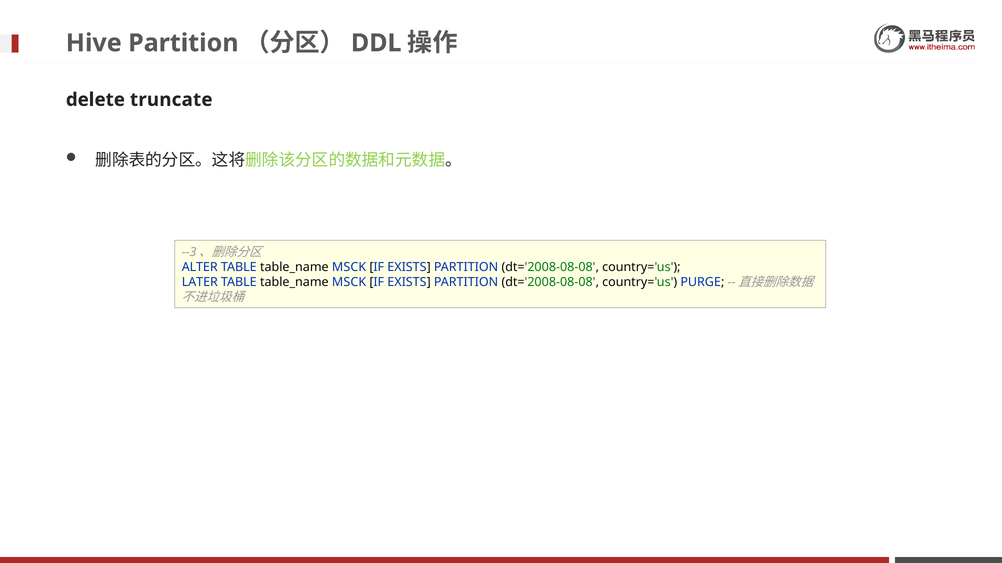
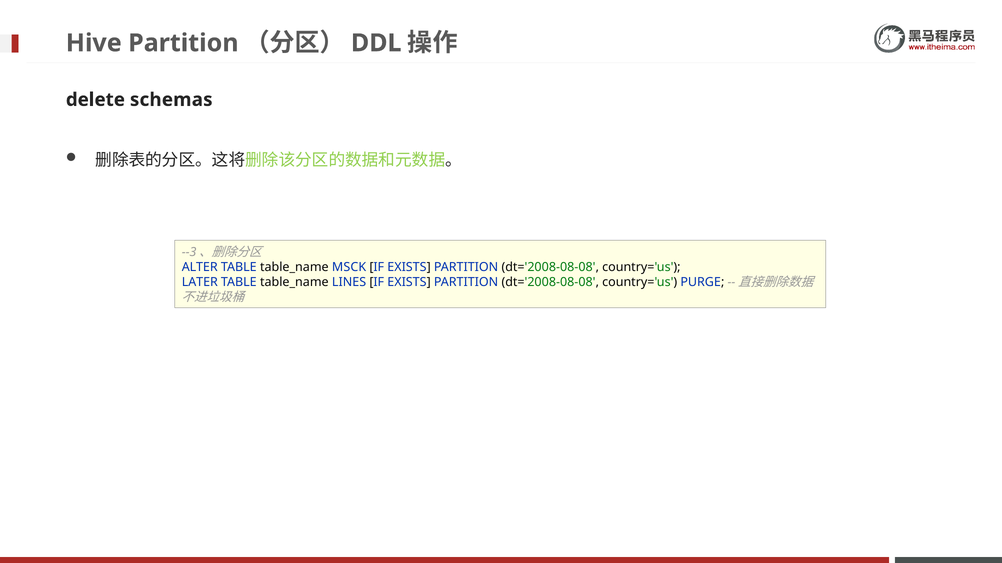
truncate: truncate -> schemas
MSCK at (349, 283): MSCK -> LINES
